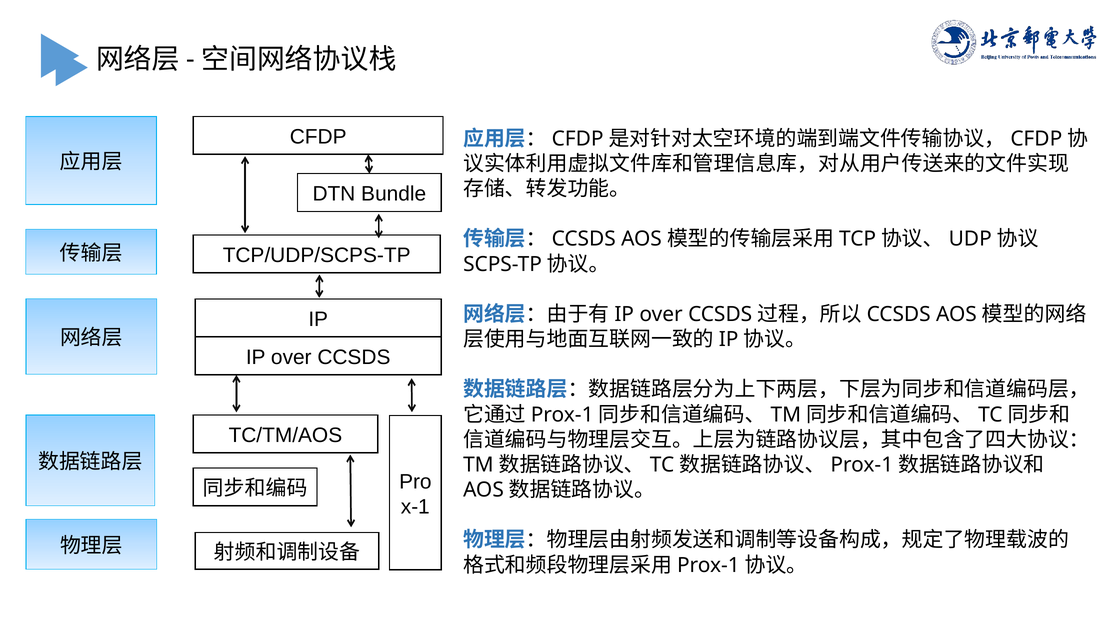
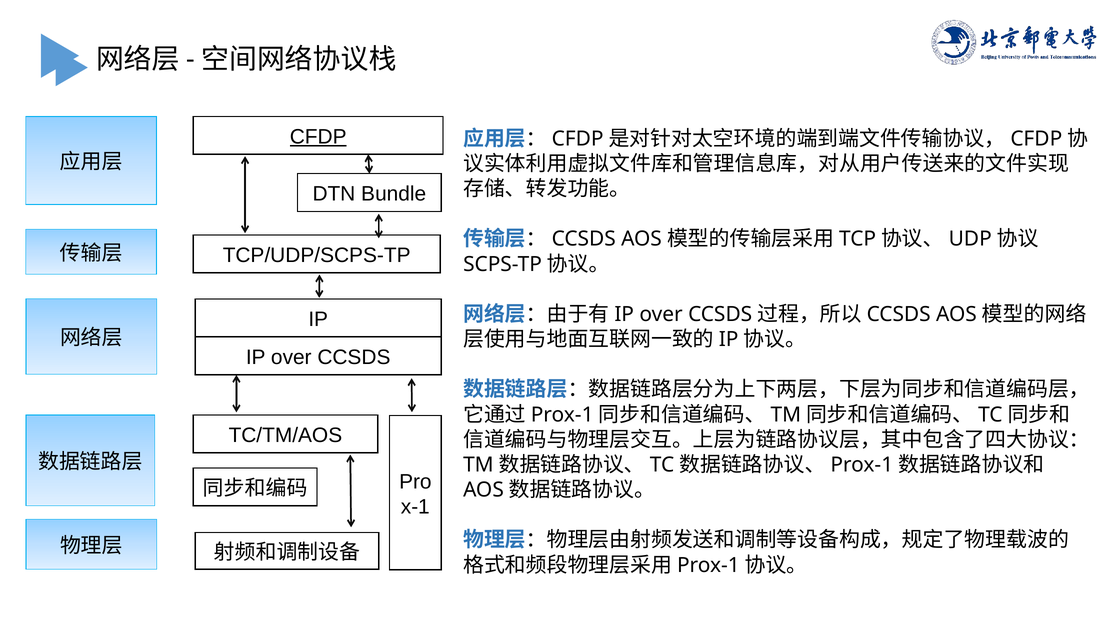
CFDP underline: none -> present
